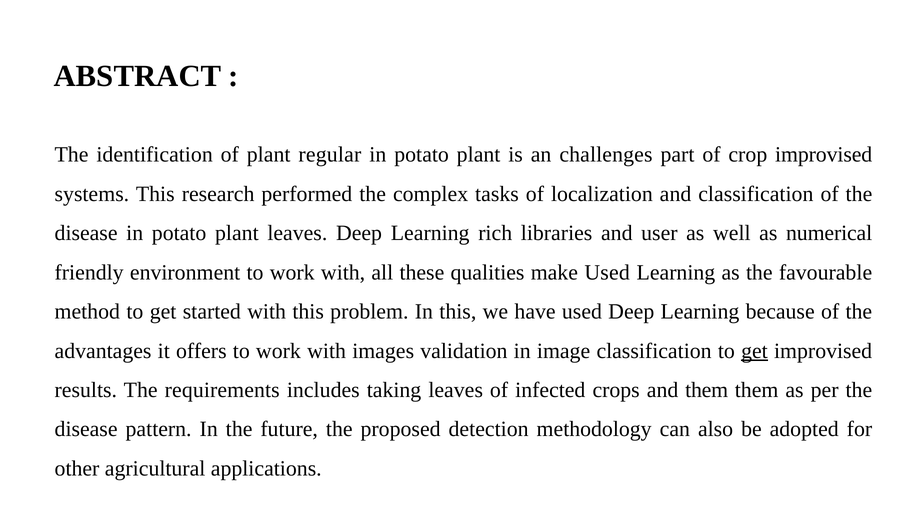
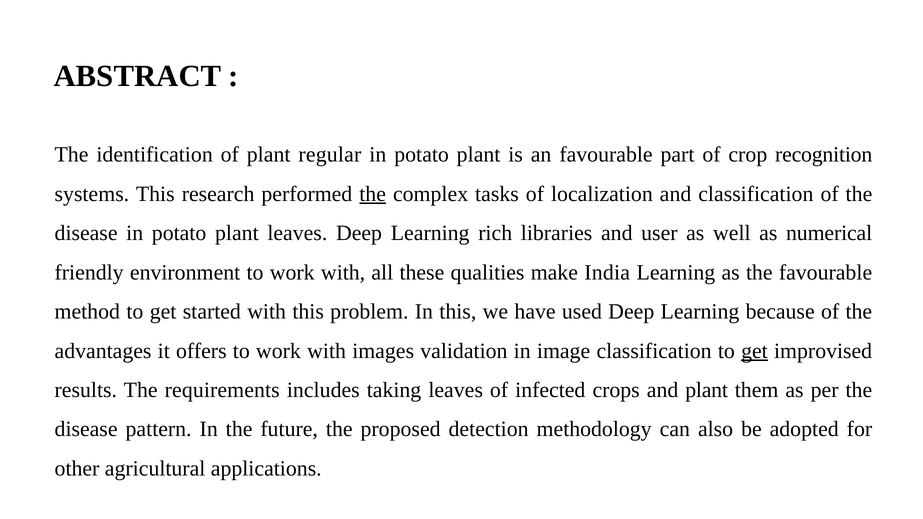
an challenges: challenges -> favourable
crop improvised: improvised -> recognition
the at (373, 194) underline: none -> present
make Used: Used -> India
and them: them -> plant
